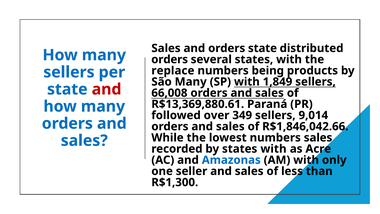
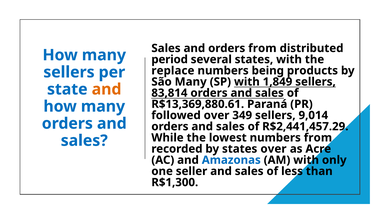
orders state: state -> from
orders at (170, 59): orders -> period
and at (107, 89) colour: red -> orange
66,008: 66,008 -> 83,814
R$1,846,042.66: R$1,846,042.66 -> R$2,441,457.29
numbers sales: sales -> from
by states with: with -> over
